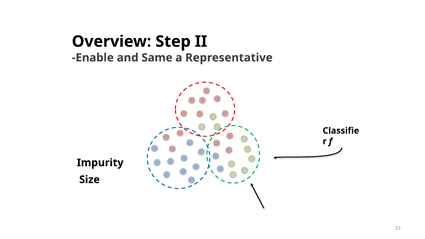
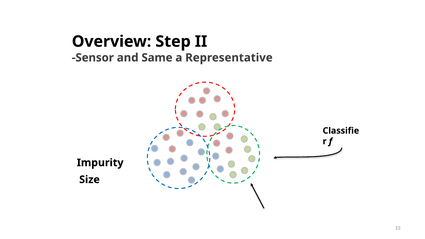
Enable: Enable -> Sensor
